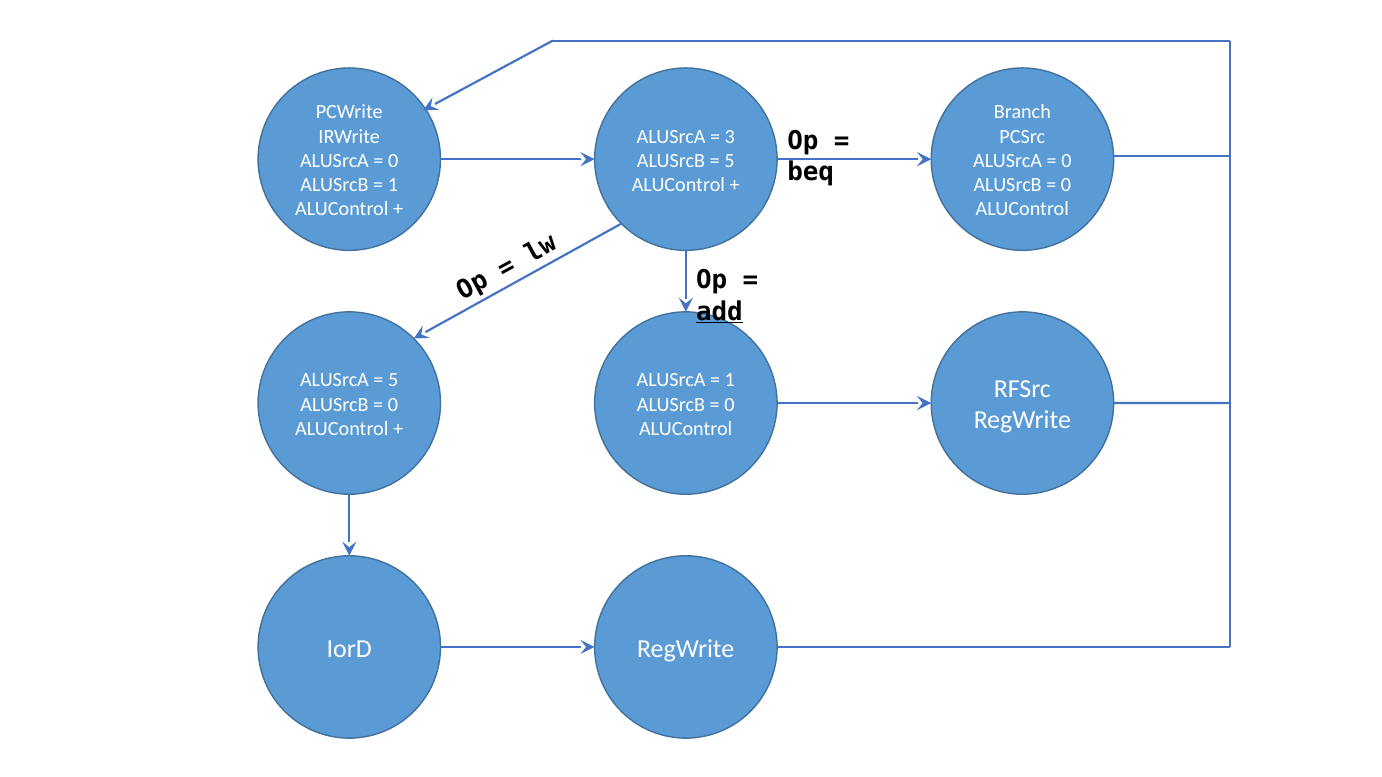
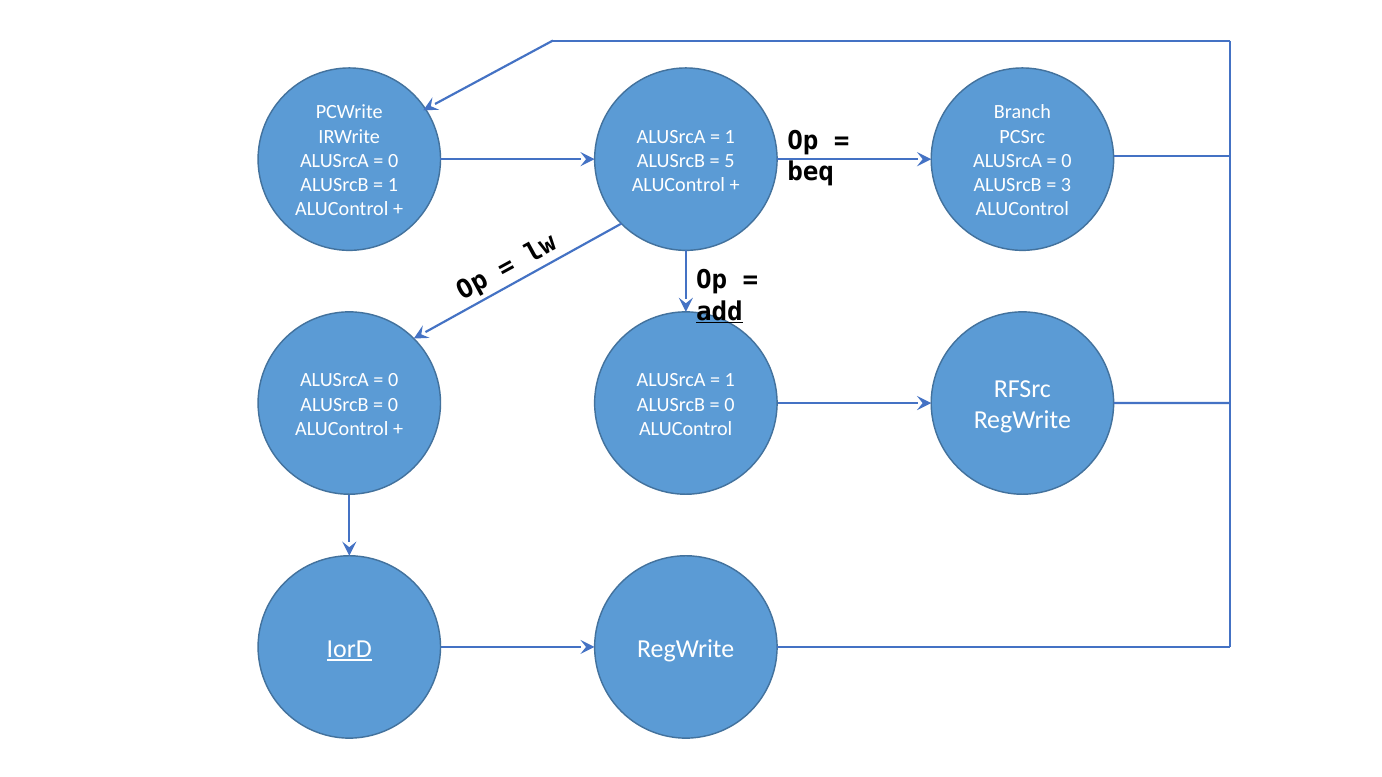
3 at (730, 136): 3 -> 1
0 at (1066, 185): 0 -> 3
5 at (393, 380): 5 -> 0
IorD underline: none -> present
